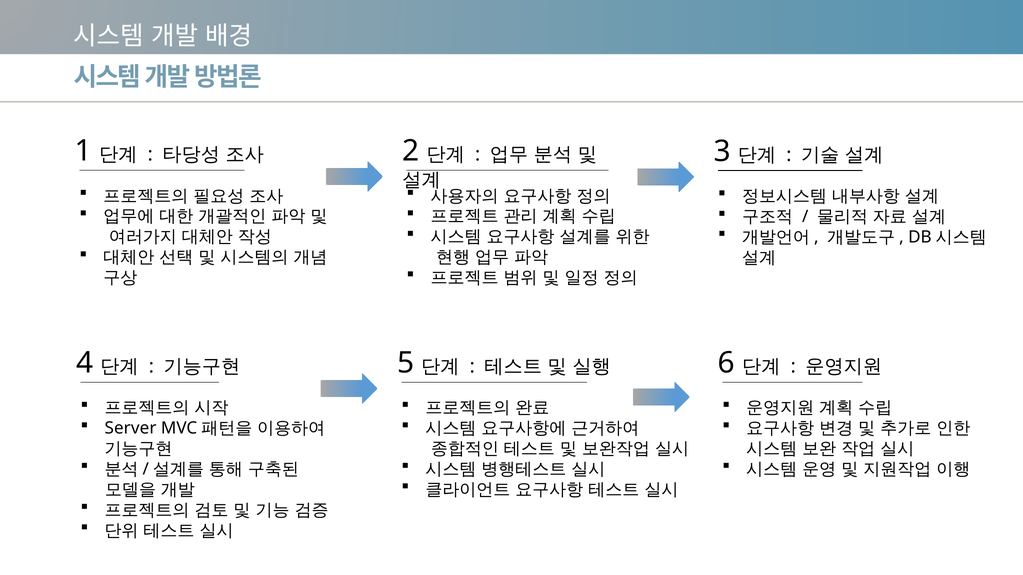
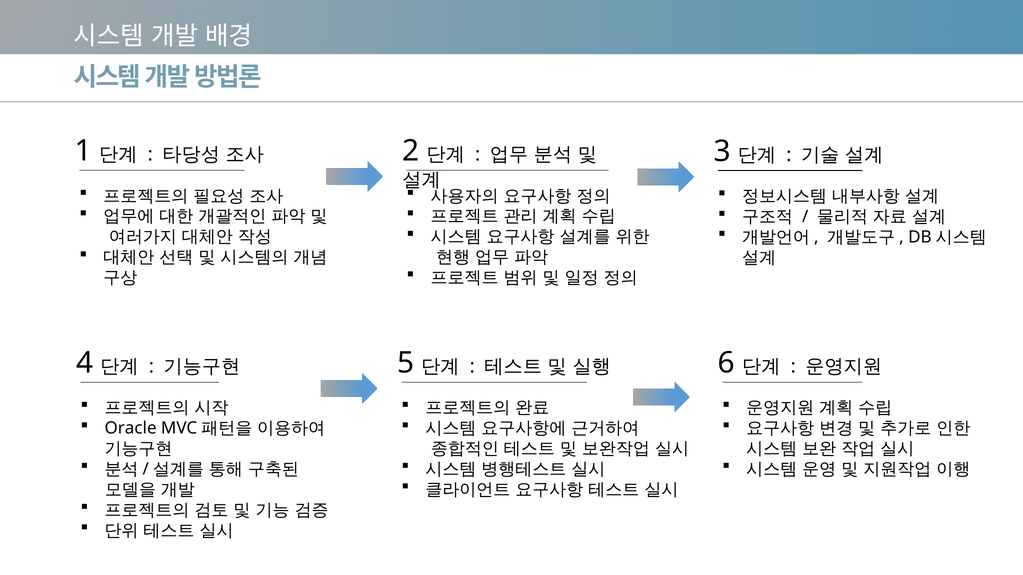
Server: Server -> Oracle
